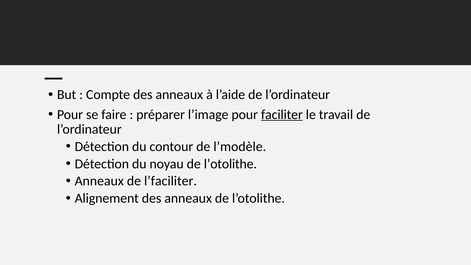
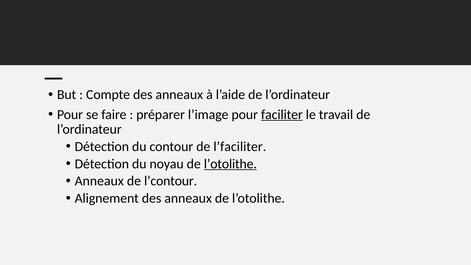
l’modèle: l’modèle -> l’faciliter
l’otolithe at (230, 164) underline: none -> present
l’faciliter: l’faciliter -> l’contour
